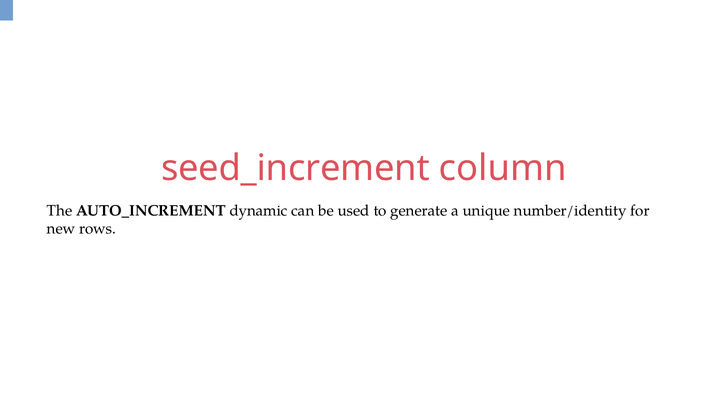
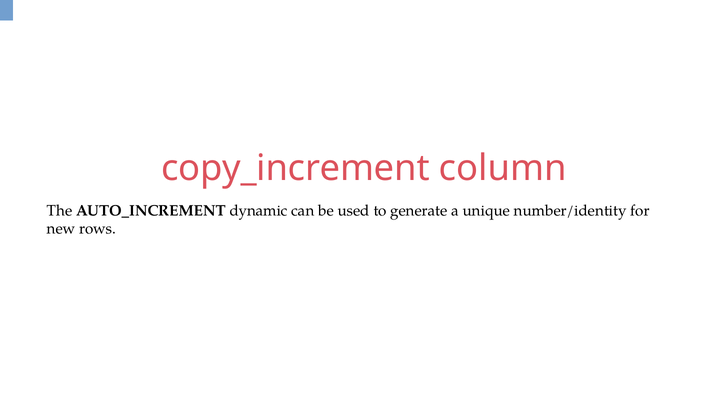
seed_increment: seed_increment -> copy_increment
